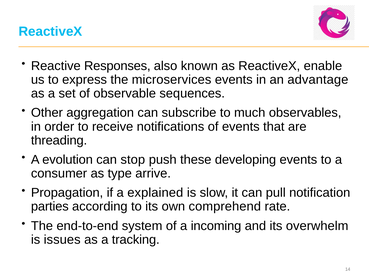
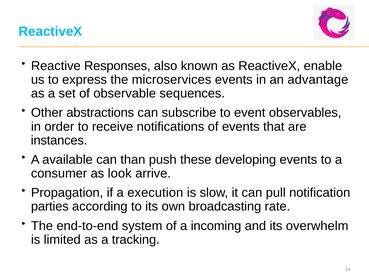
aggregation: aggregation -> abstractions
much: much -> event
threading: threading -> instances
evolution: evolution -> available
stop: stop -> than
type: type -> look
explained: explained -> execution
comprehend: comprehend -> broadcasting
issues: issues -> limited
